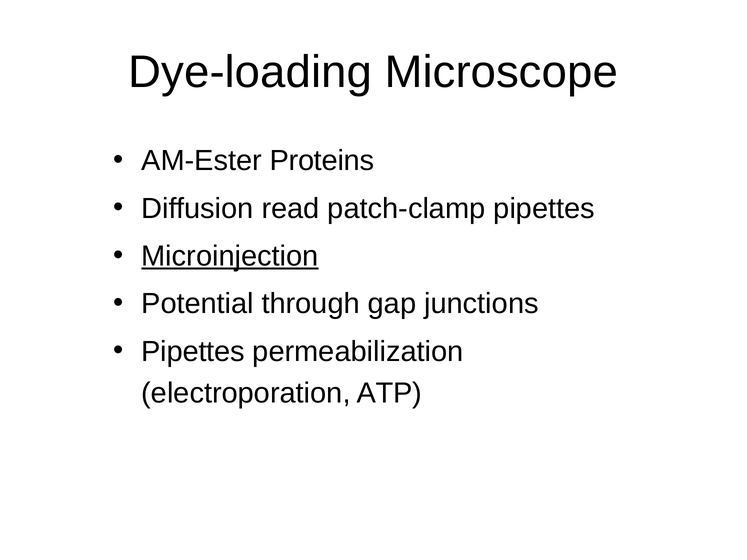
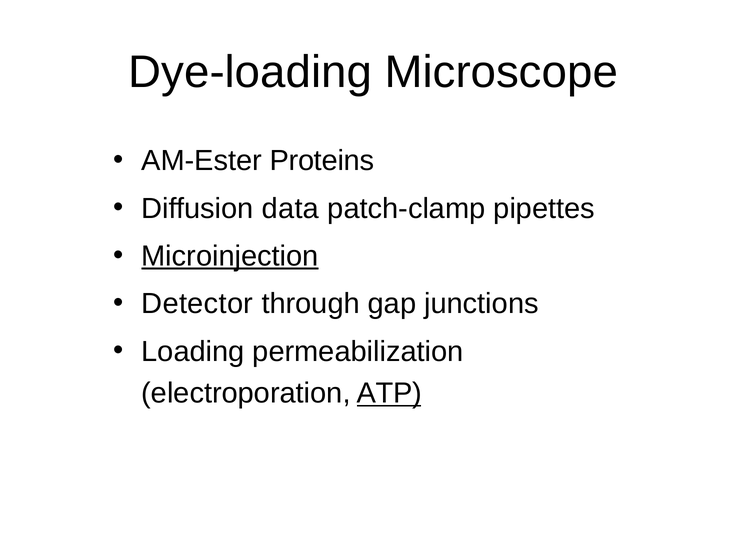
read: read -> data
Potential: Potential -> Detector
Pipettes at (193, 352): Pipettes -> Loading
ATP underline: none -> present
